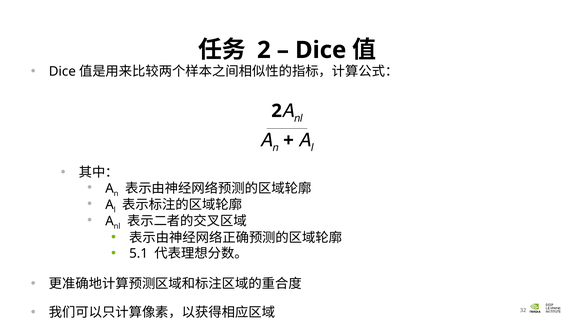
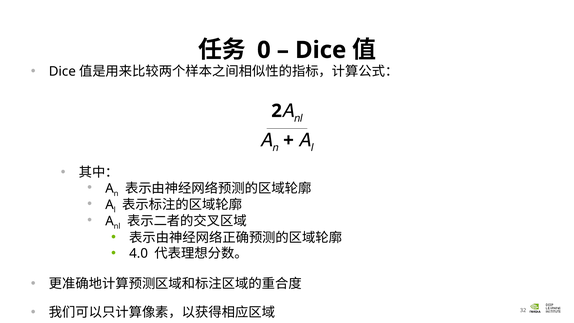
2 at (264, 50): 2 -> 0
5.1: 5.1 -> 4.0
